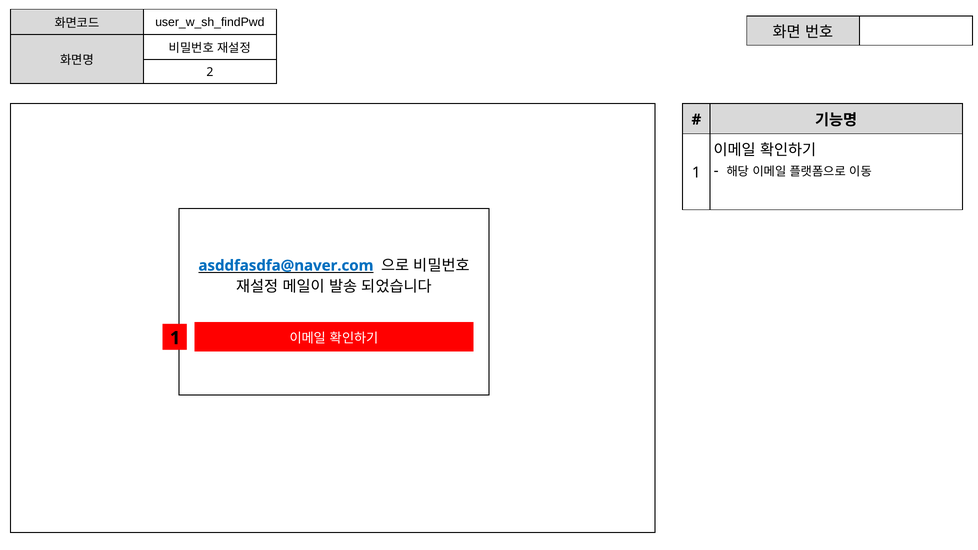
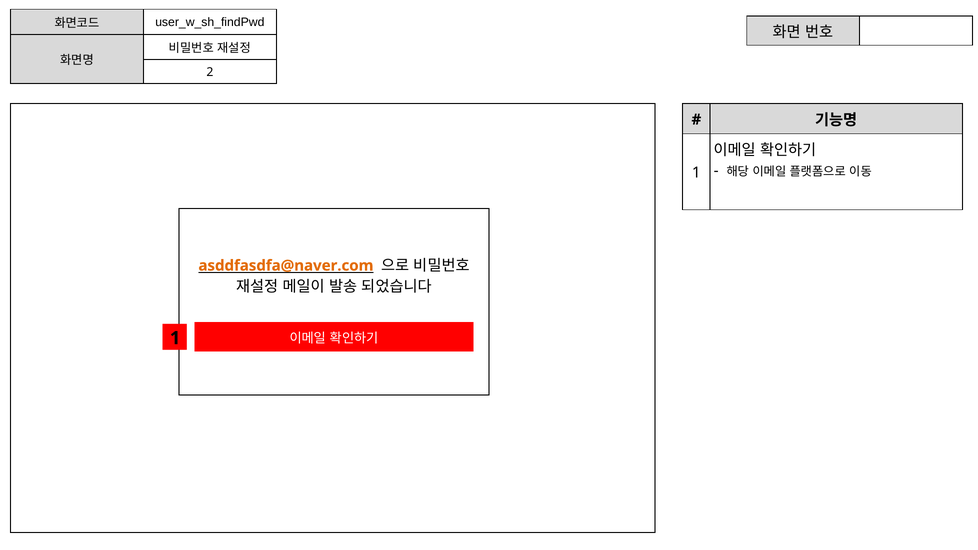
asddfasdfa@naver.com colour: blue -> orange
